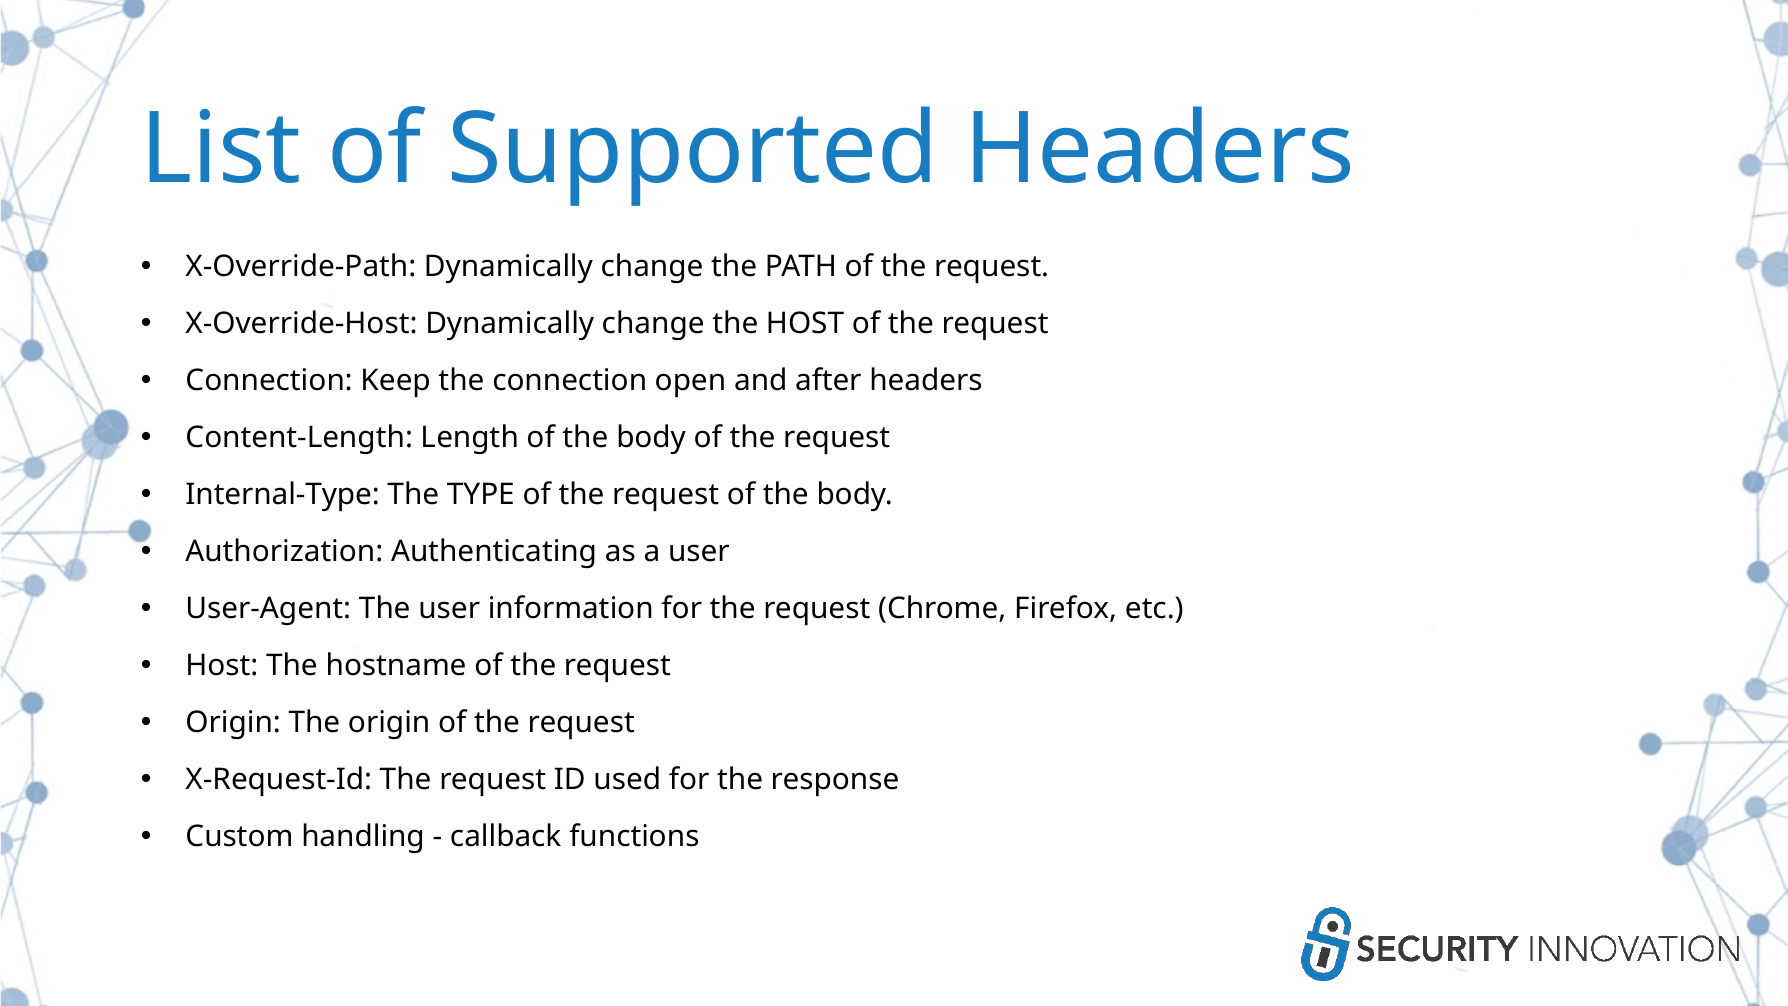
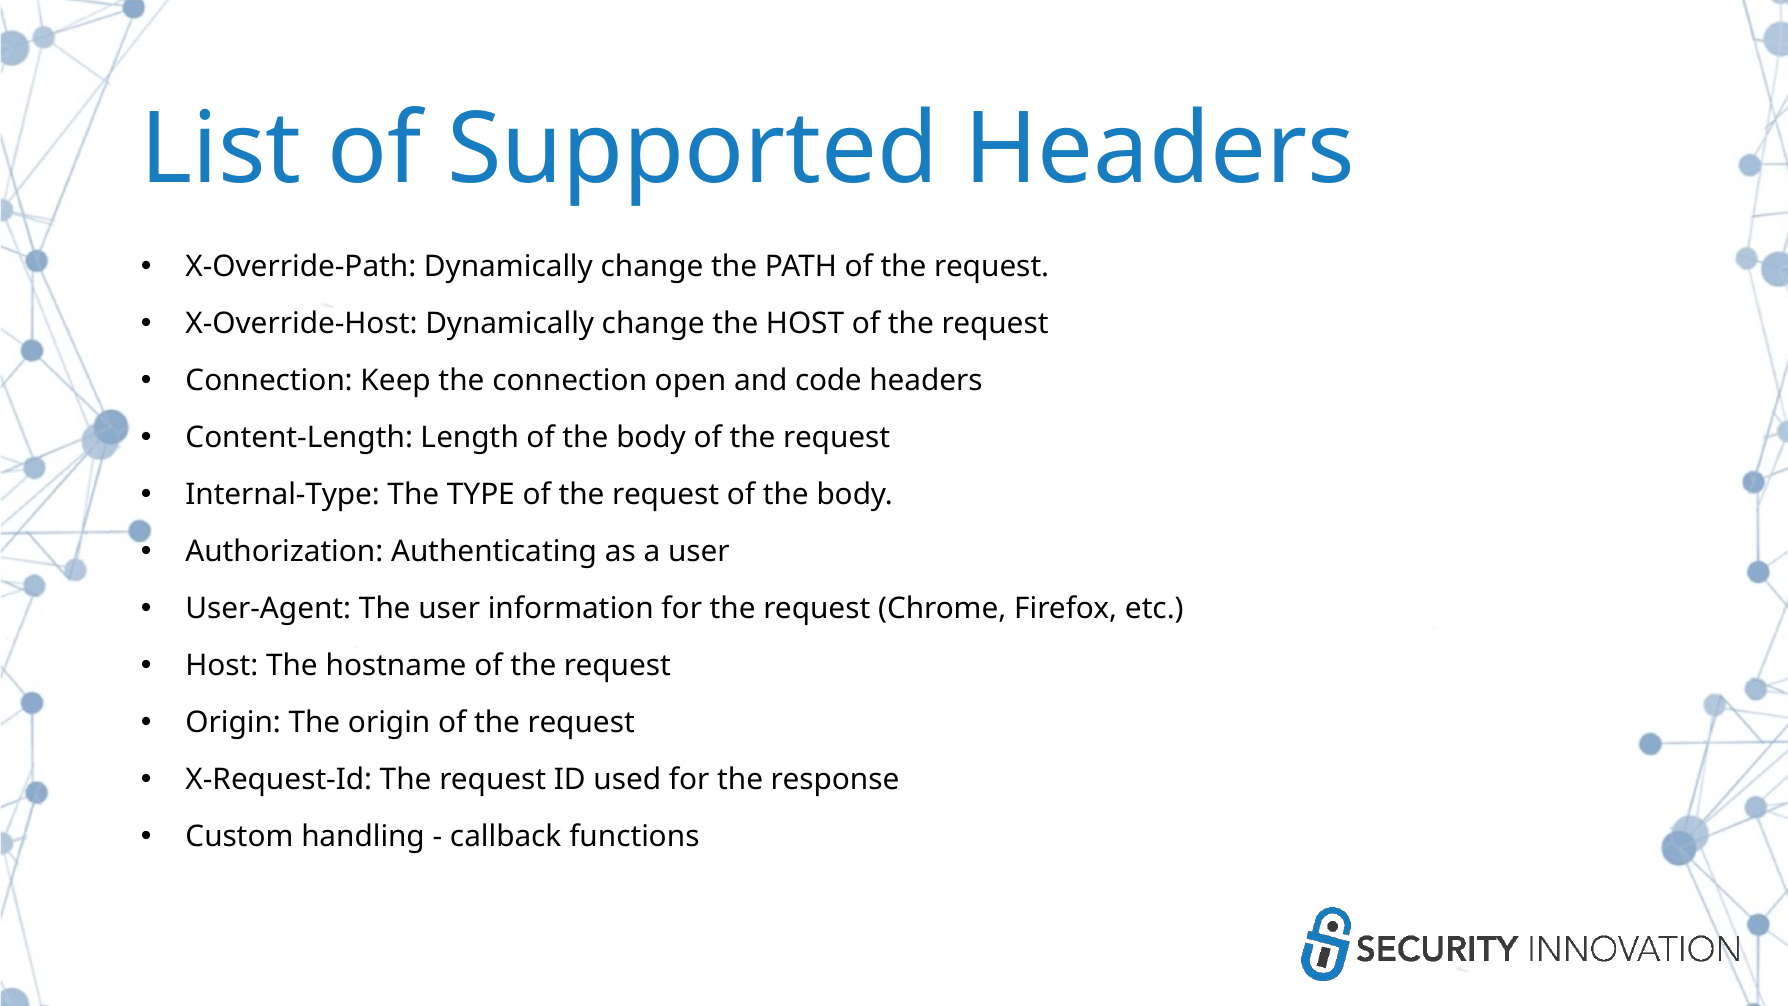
after: after -> code
